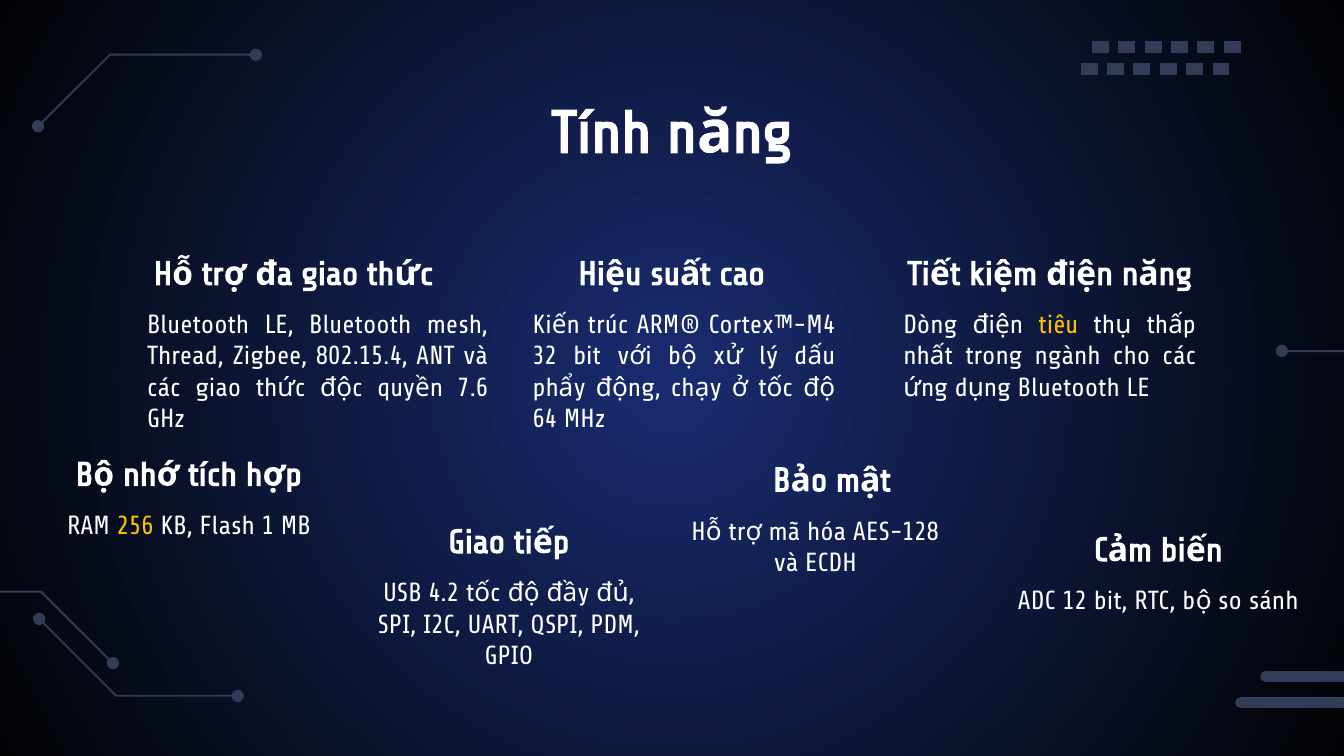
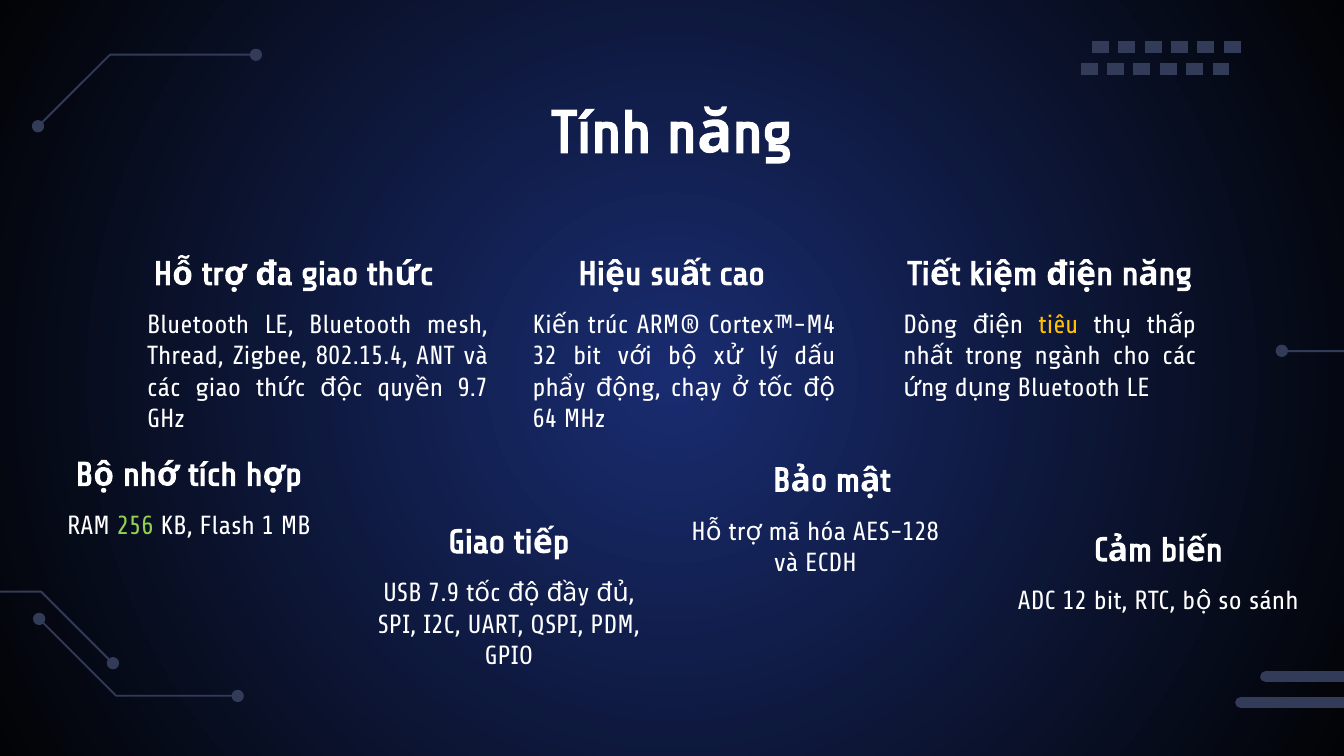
7.6: 7.6 -> 9.7
256 colour: yellow -> light green
4.2: 4.2 -> 7.9
